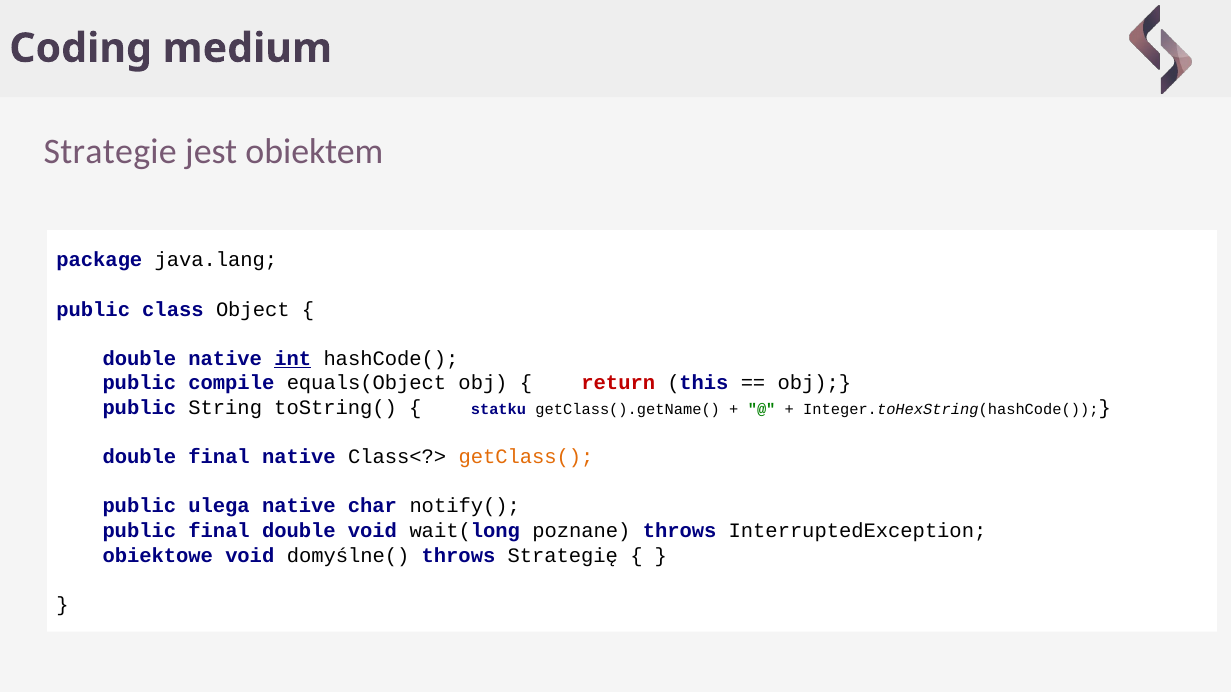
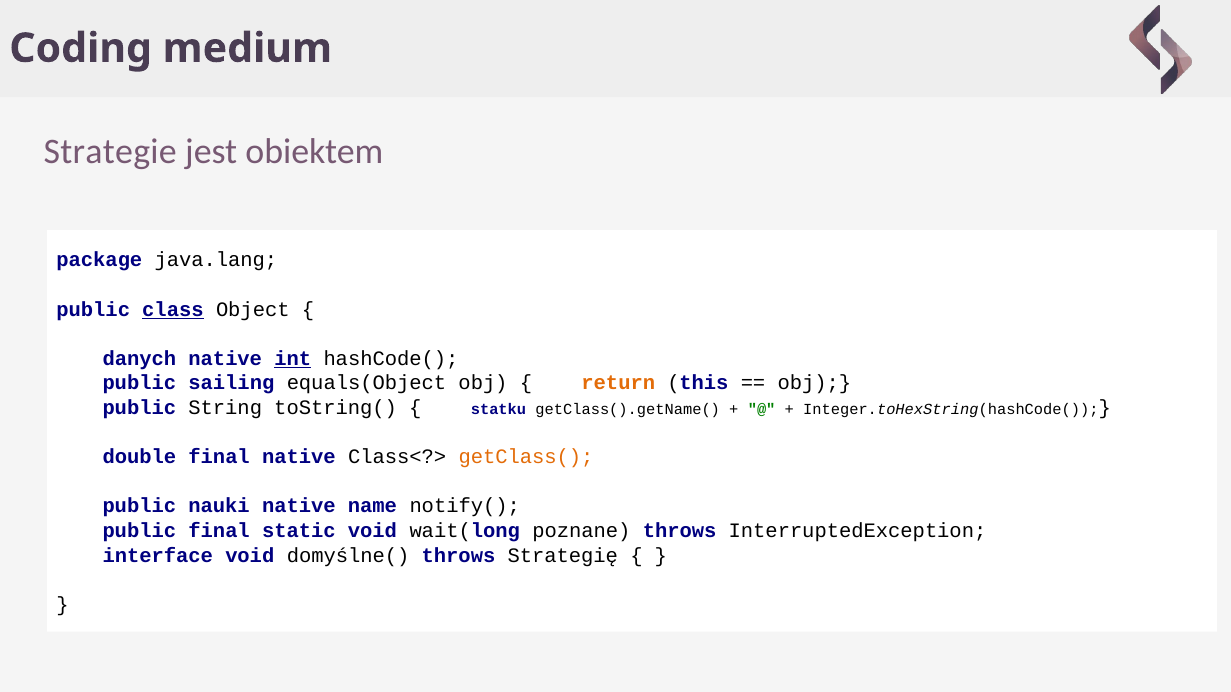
class underline: none -> present
double at (139, 359): double -> danych
compile: compile -> sailing
return colour: red -> orange
ulega: ulega -> nauki
char: char -> name
final double: double -> static
obiektowe: obiektowe -> interface
